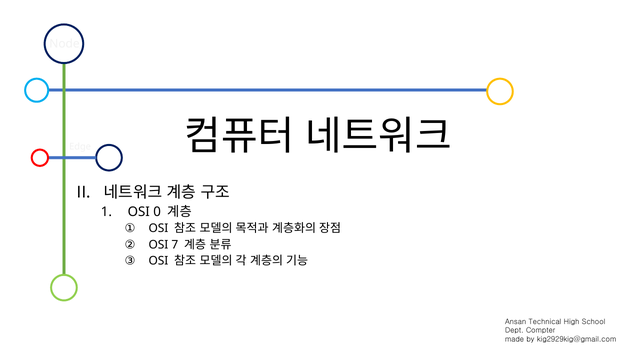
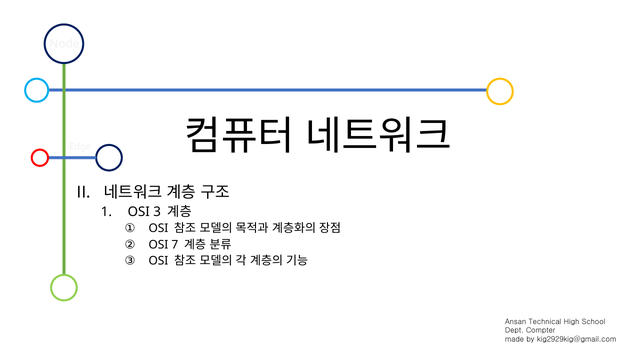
0: 0 -> 3
